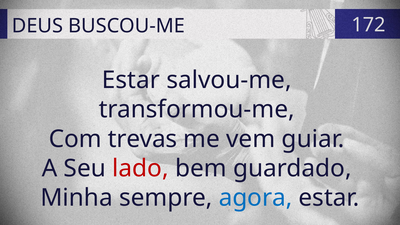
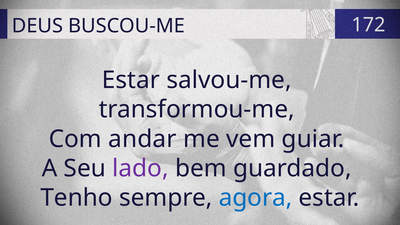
trevas: trevas -> andar
lado colour: red -> purple
Minha: Minha -> Tenho
